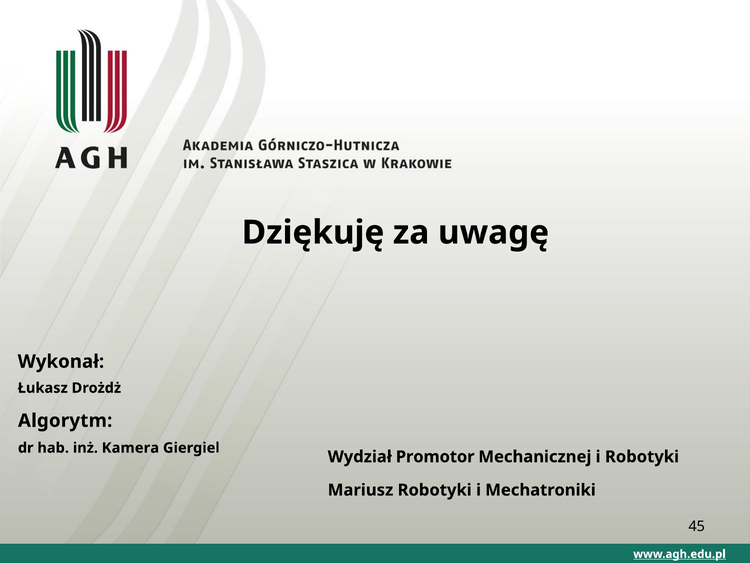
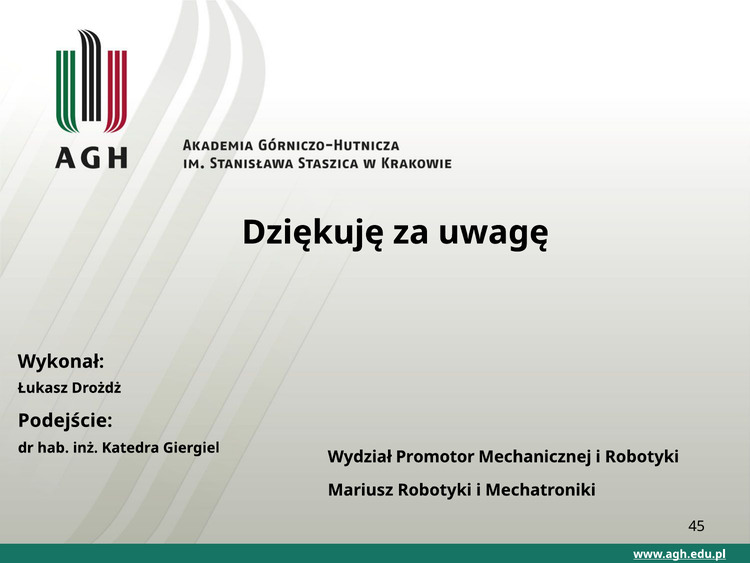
Algorytm: Algorytm -> Podejście
Kamera: Kamera -> Katedra
